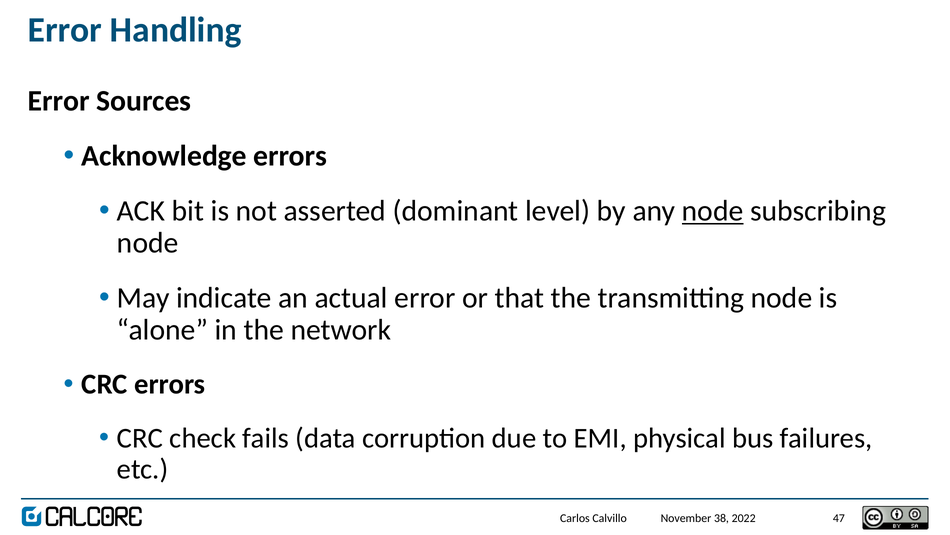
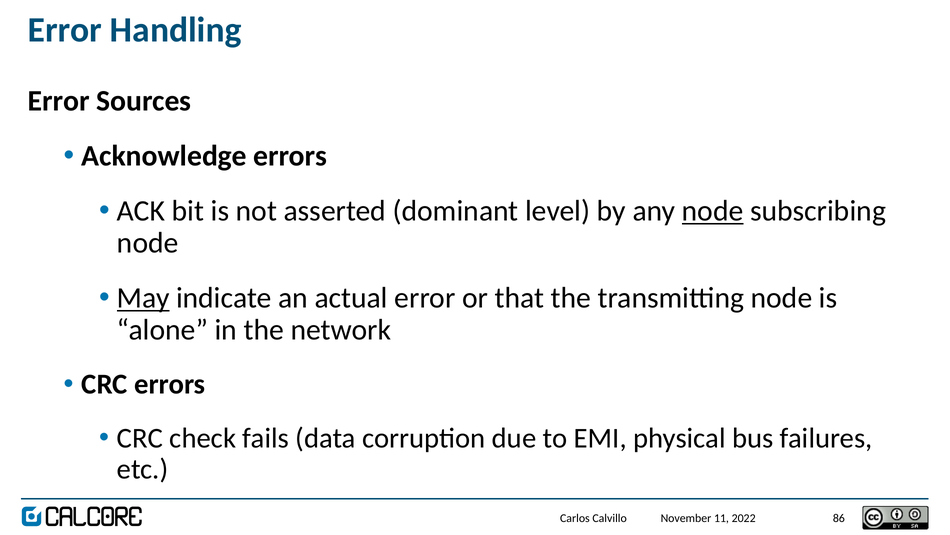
May underline: none -> present
47: 47 -> 86
38: 38 -> 11
